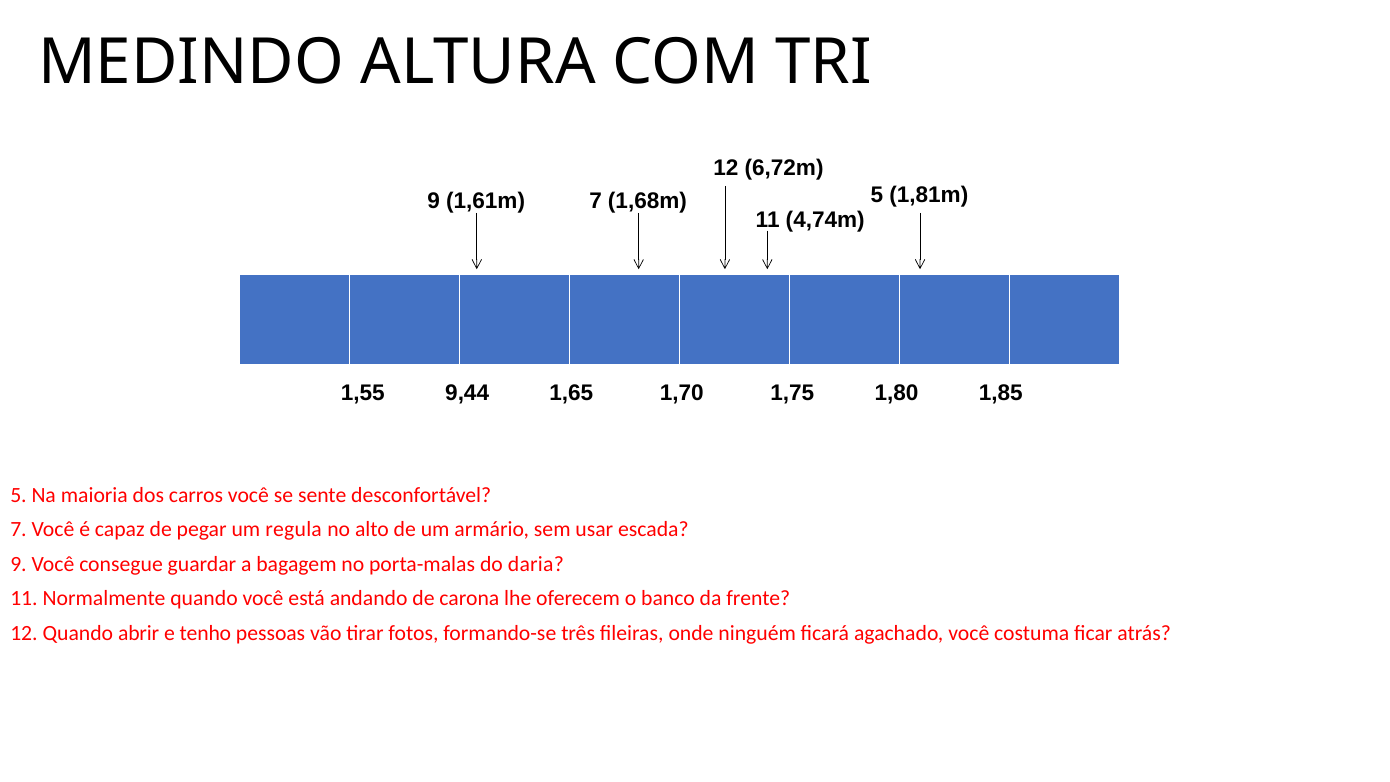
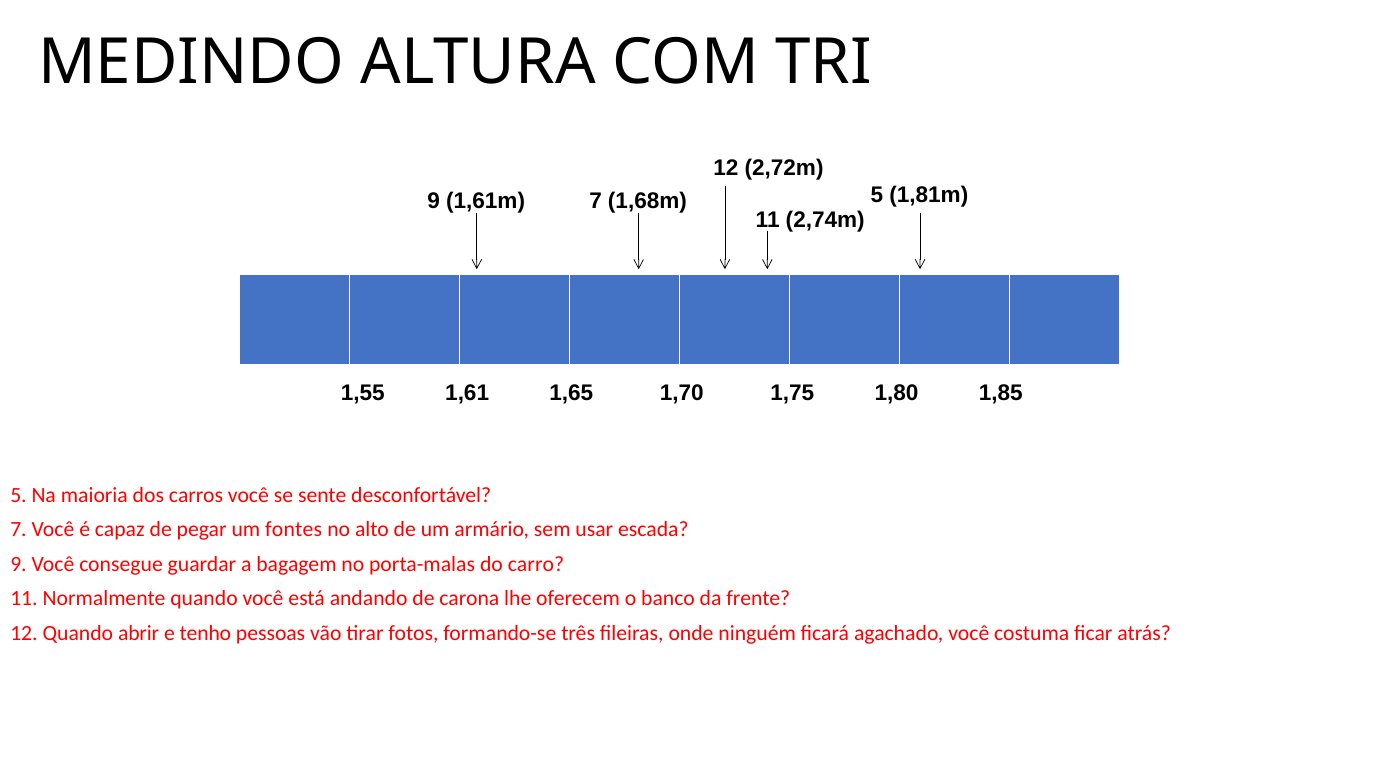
6,72m: 6,72m -> 2,72m
4,74m: 4,74m -> 2,74m
9,44: 9,44 -> 1,61
regula: regula -> fontes
daria: daria -> carro
